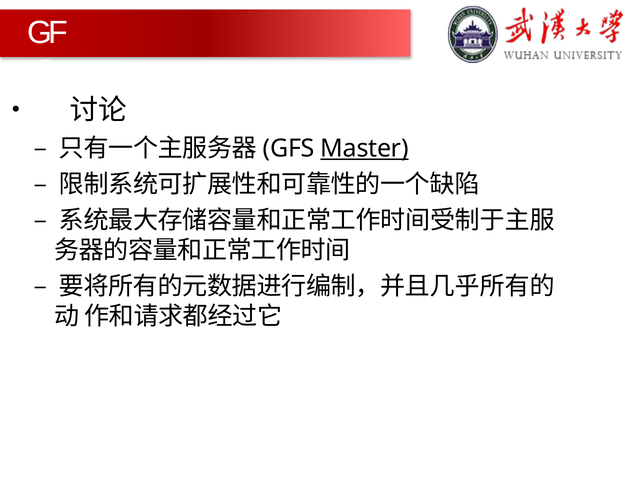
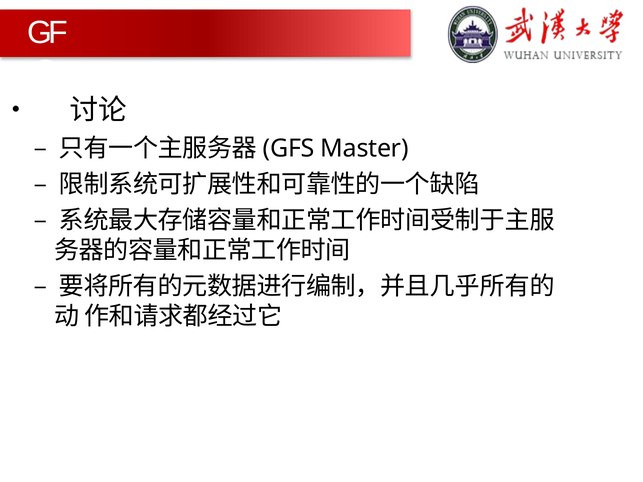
Master underline: present -> none
